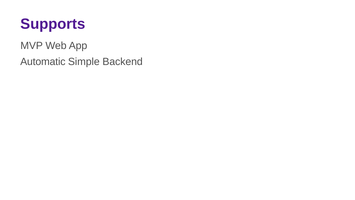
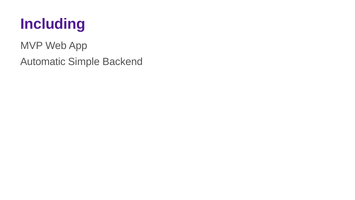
Supports: Supports -> Including
